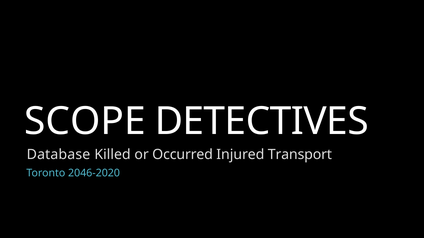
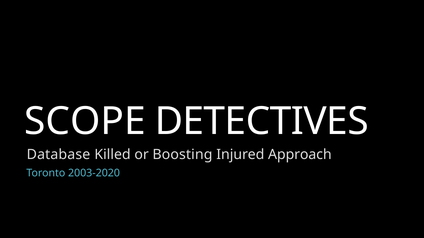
Occurred: Occurred -> Boosting
Transport: Transport -> Approach
2046-2020: 2046-2020 -> 2003-2020
